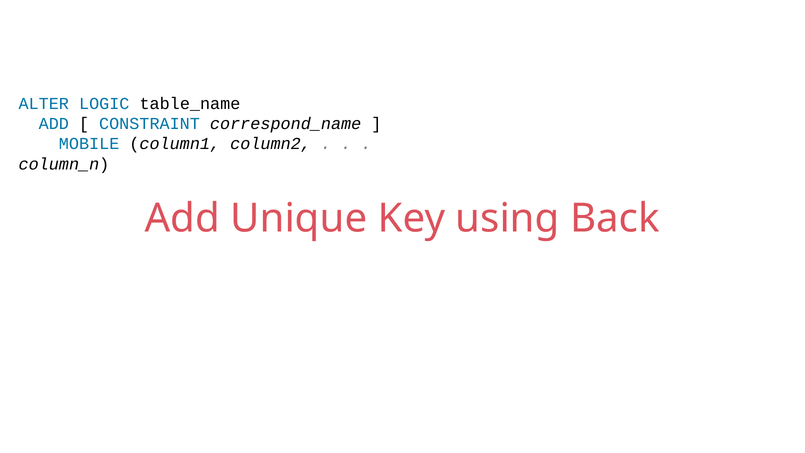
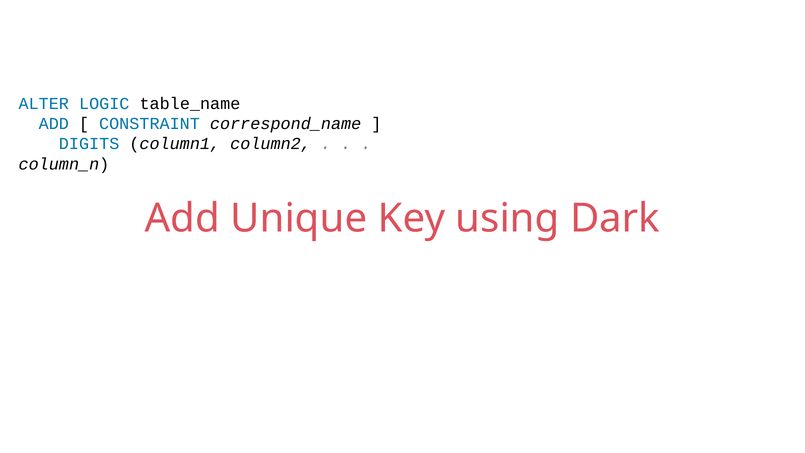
MOBILE: MOBILE -> DIGITS
Back: Back -> Dark
